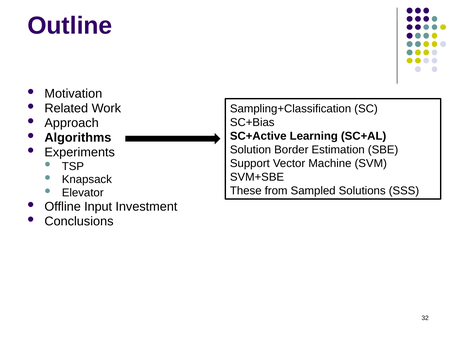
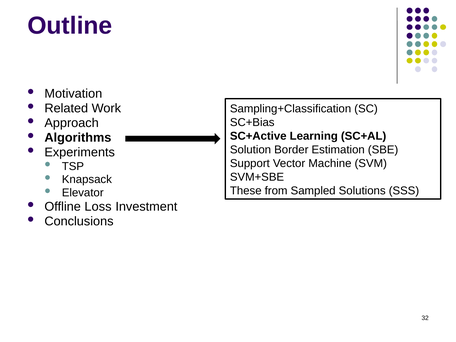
Input: Input -> Loss
